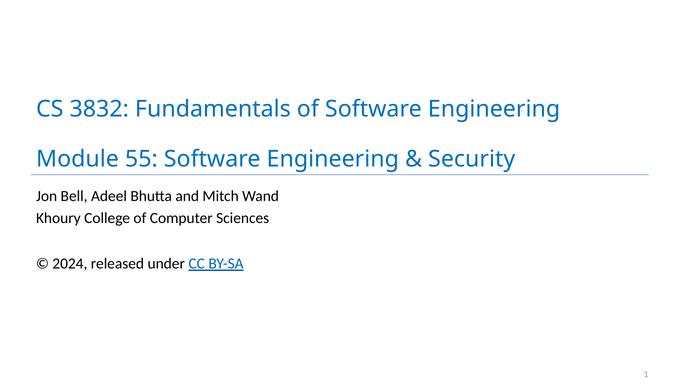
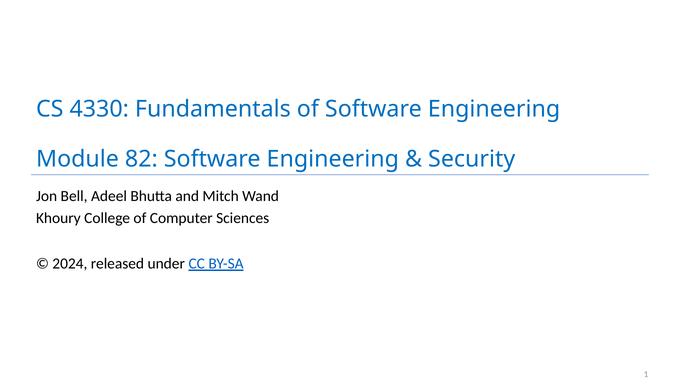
3832: 3832 -> 4330
55: 55 -> 82
